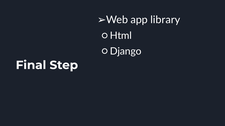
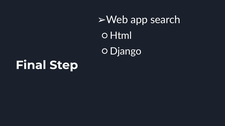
library: library -> search
